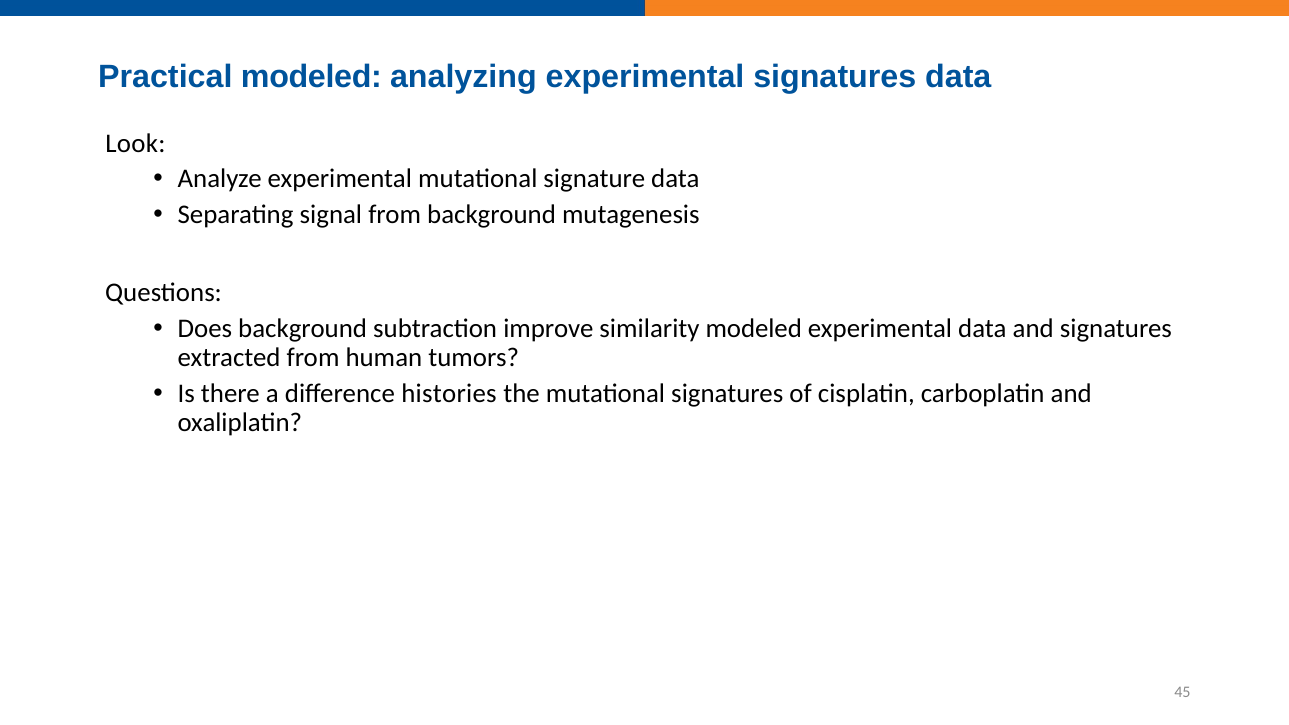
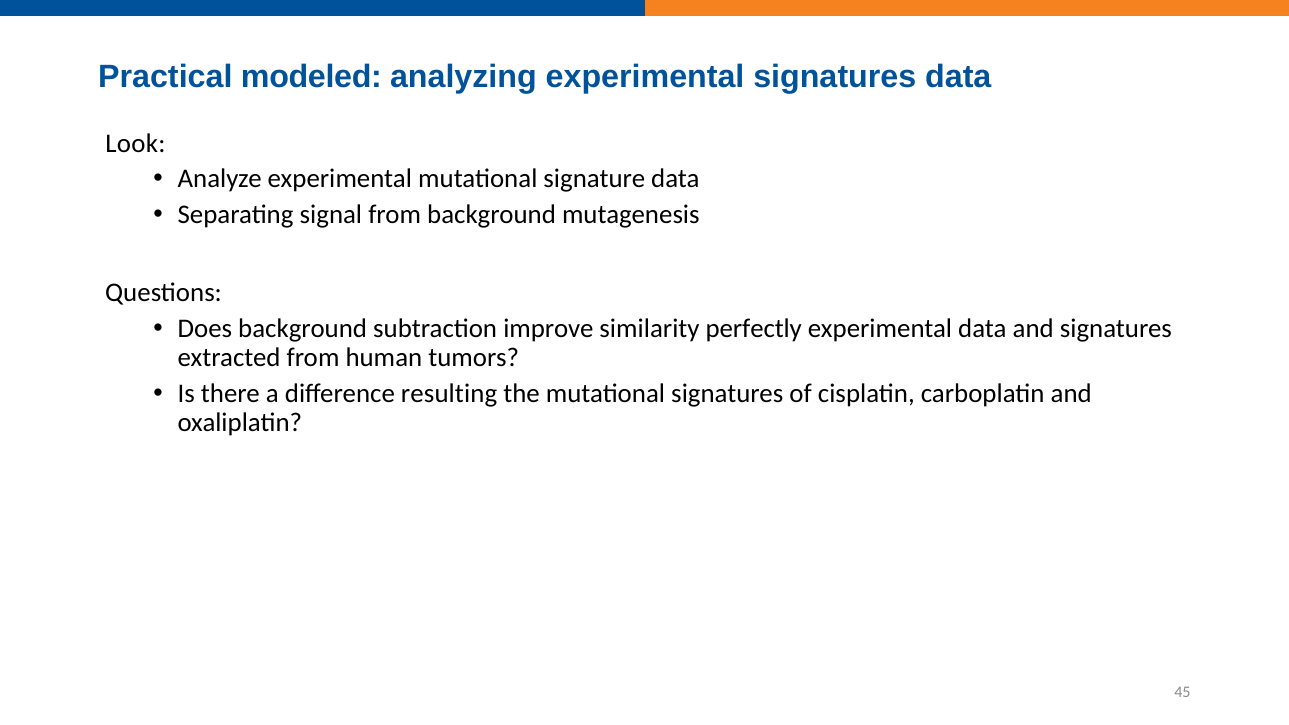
similarity modeled: modeled -> perfectly
histories: histories -> resulting
